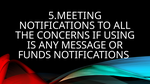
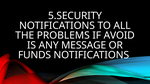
5.MEETING: 5.MEETING -> 5.SECURITY
CONCERNS: CONCERNS -> PROBLEMS
USING: USING -> AVOID
